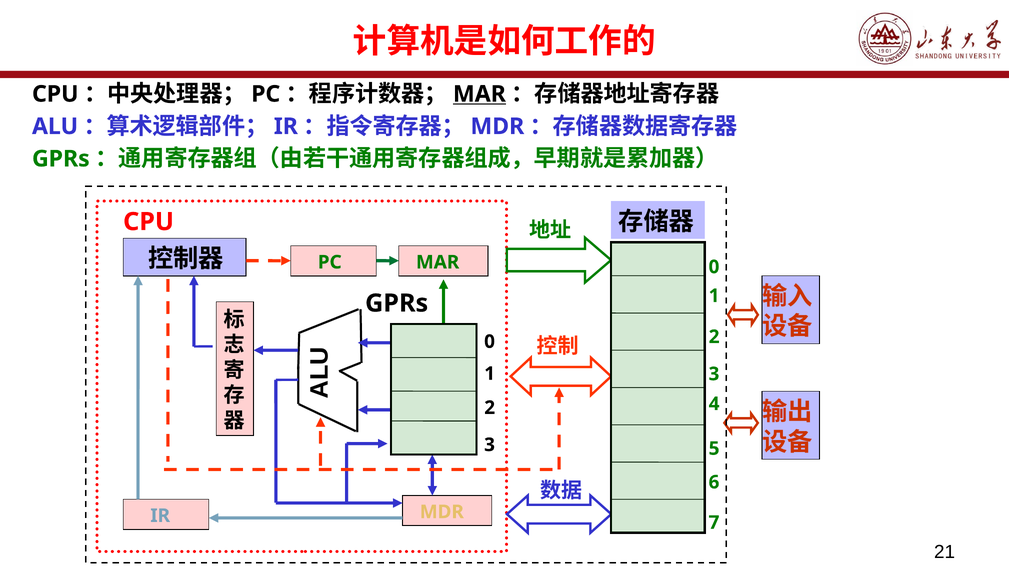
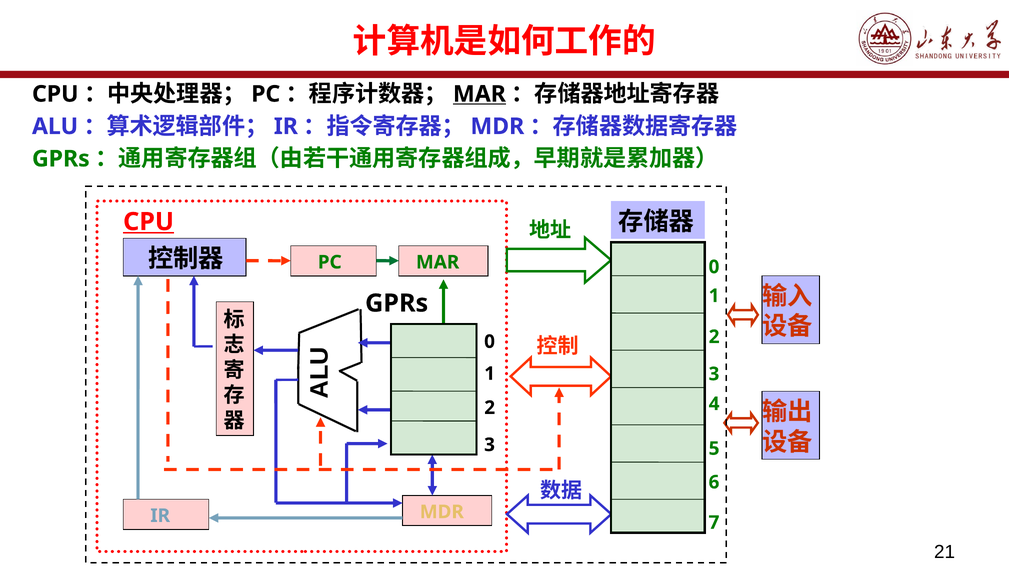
CPU at (149, 222) underline: none -> present
